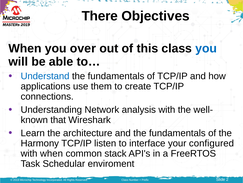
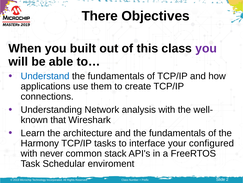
over: over -> built
you at (206, 48) colour: blue -> purple
listen: listen -> tasks
with when: when -> never
